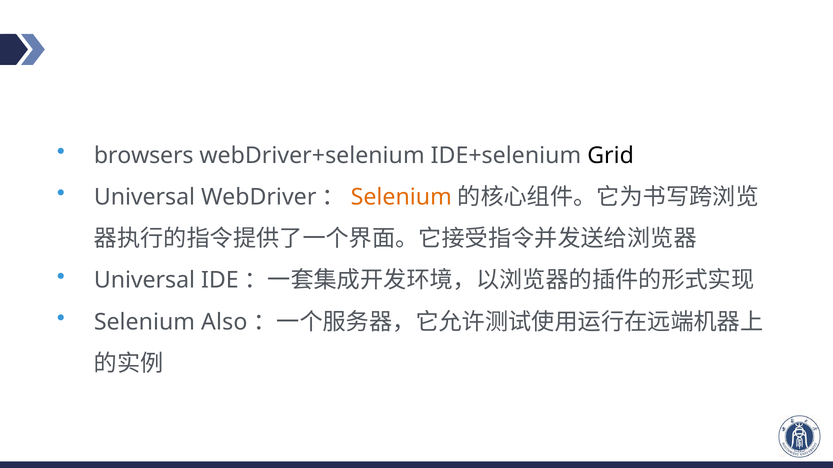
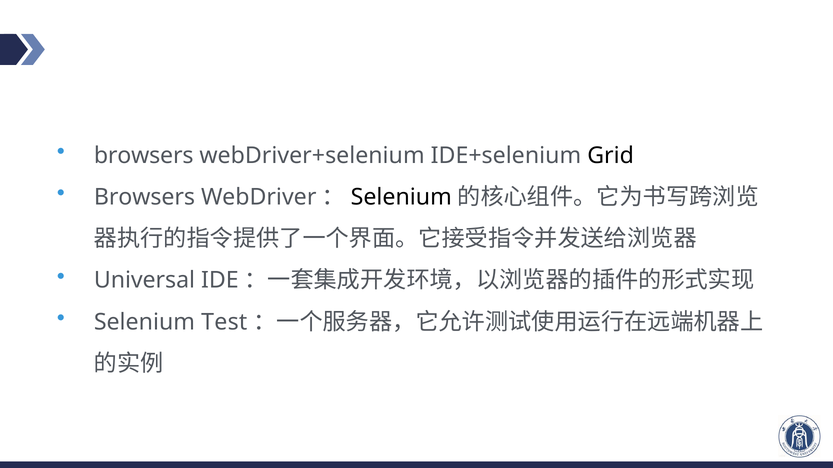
Universal at (144, 197): Universal -> Browsers
Selenium at (401, 197) colour: orange -> black
Also: Also -> Test
